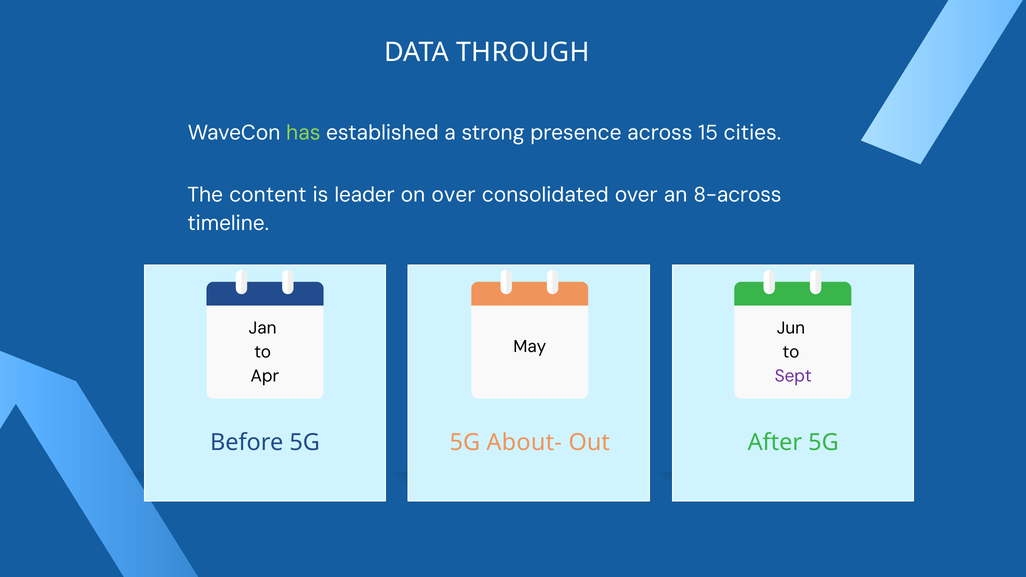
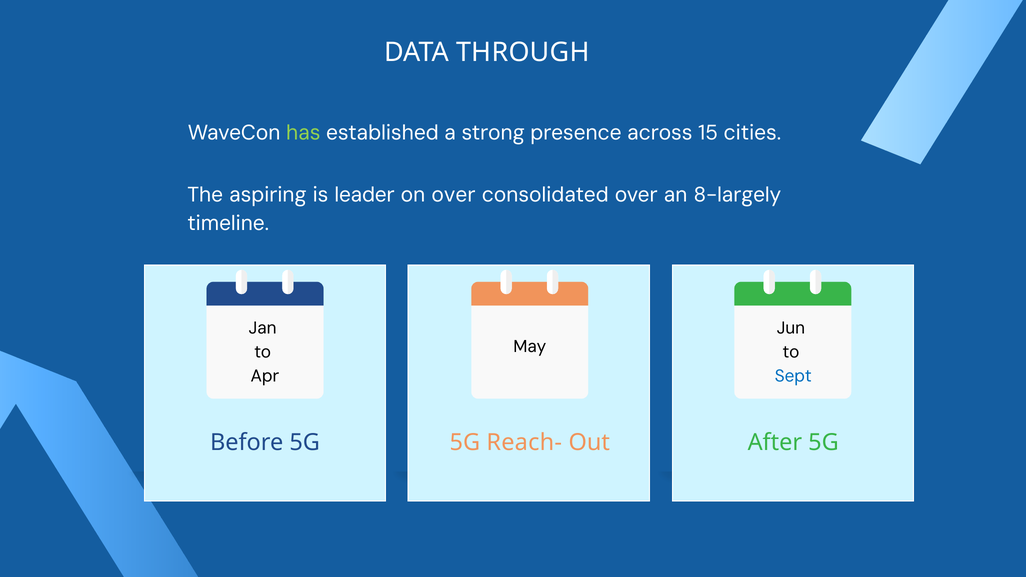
content: content -> aspiring
8-across: 8-across -> 8-largely
Sept colour: purple -> blue
About-: About- -> Reach-
